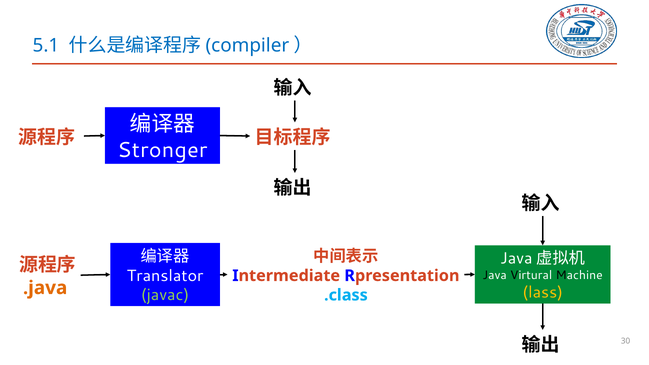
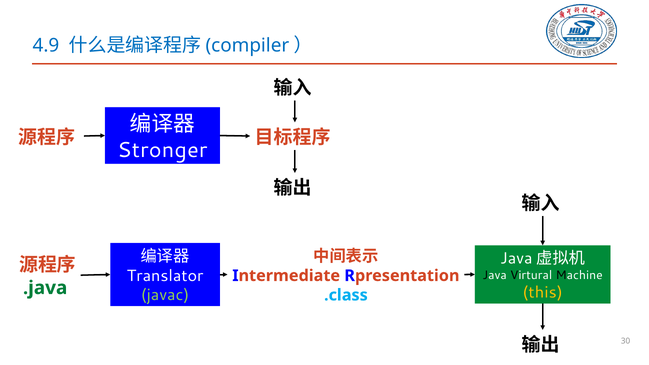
5.1: 5.1 -> 4.9
.java colour: orange -> green
lass: lass -> this
